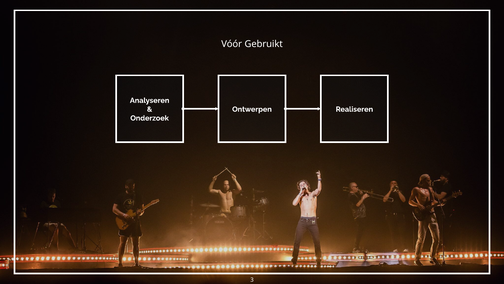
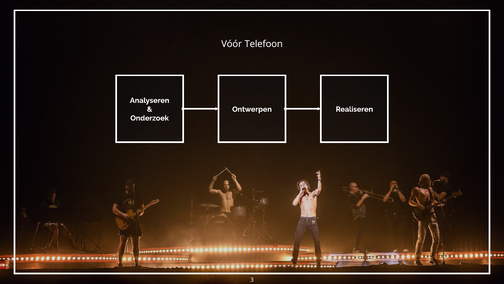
Gebruikt: Gebruikt -> Telefoon
